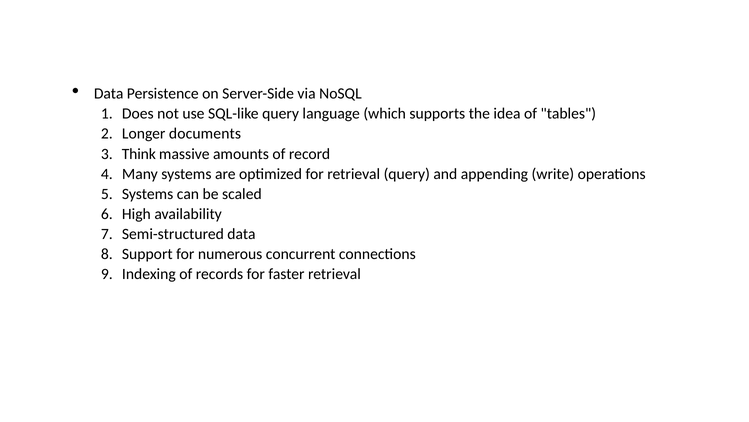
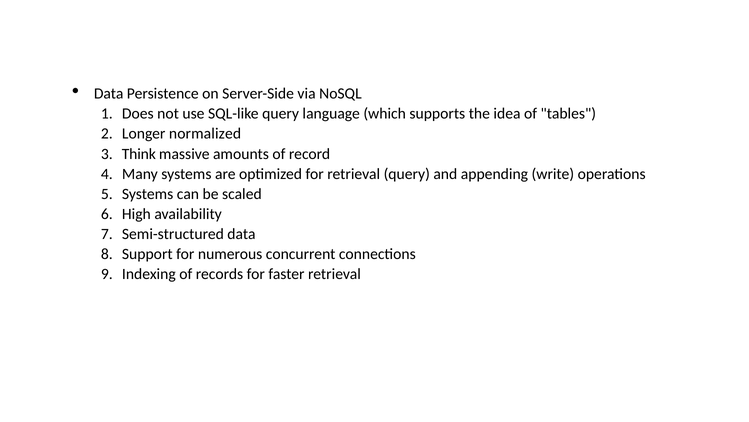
documents: documents -> normalized
